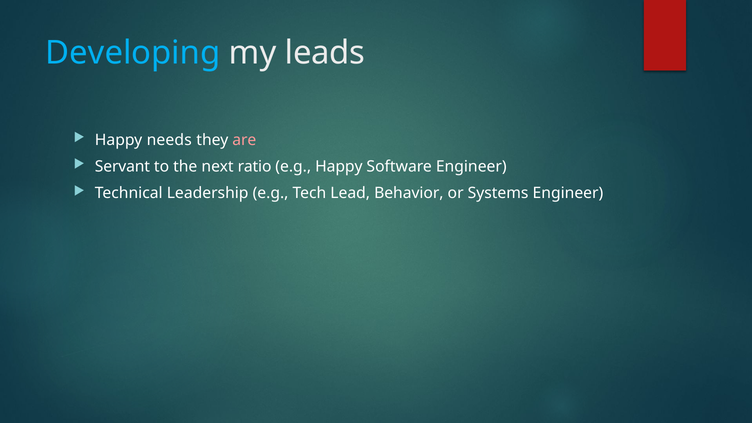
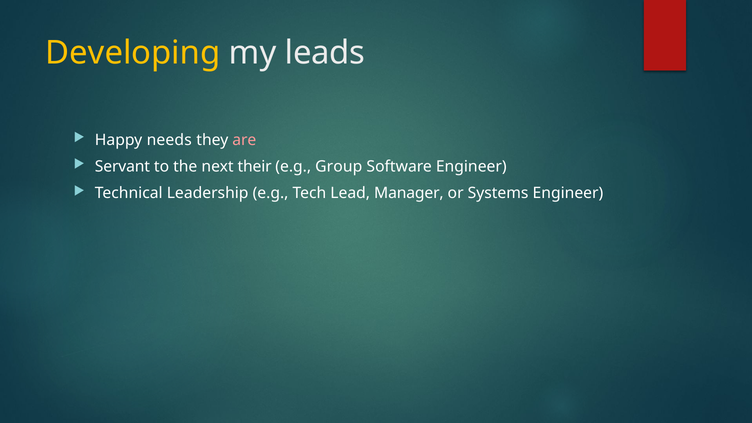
Developing colour: light blue -> yellow
ratio: ratio -> their
e.g Happy: Happy -> Group
Behavior: Behavior -> Manager
